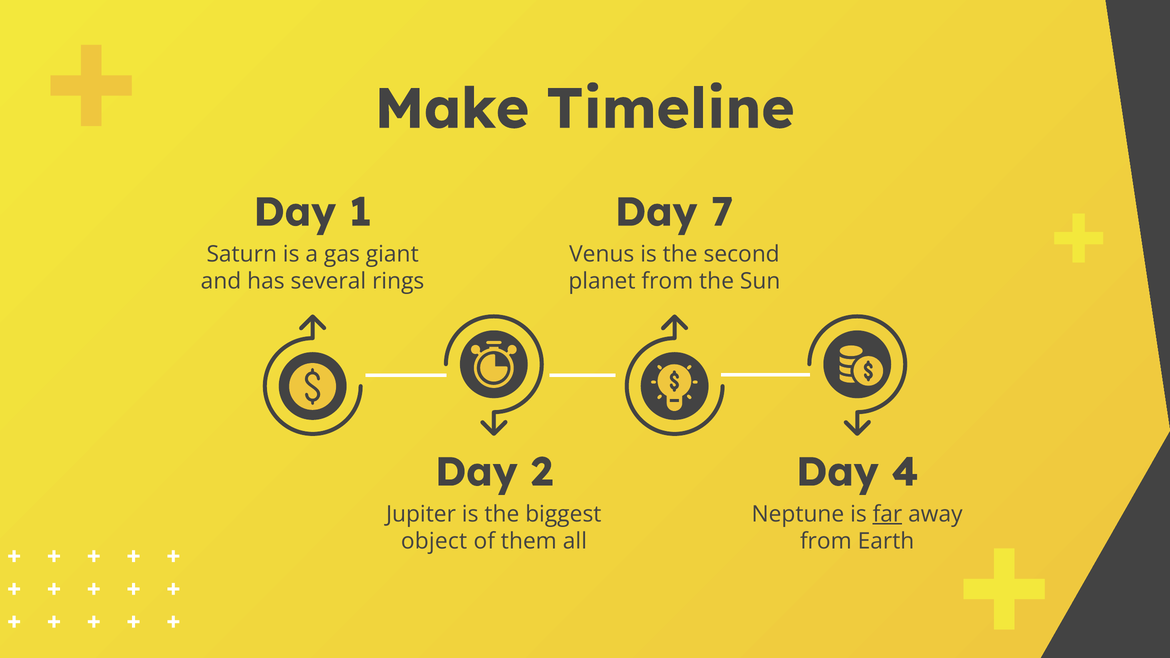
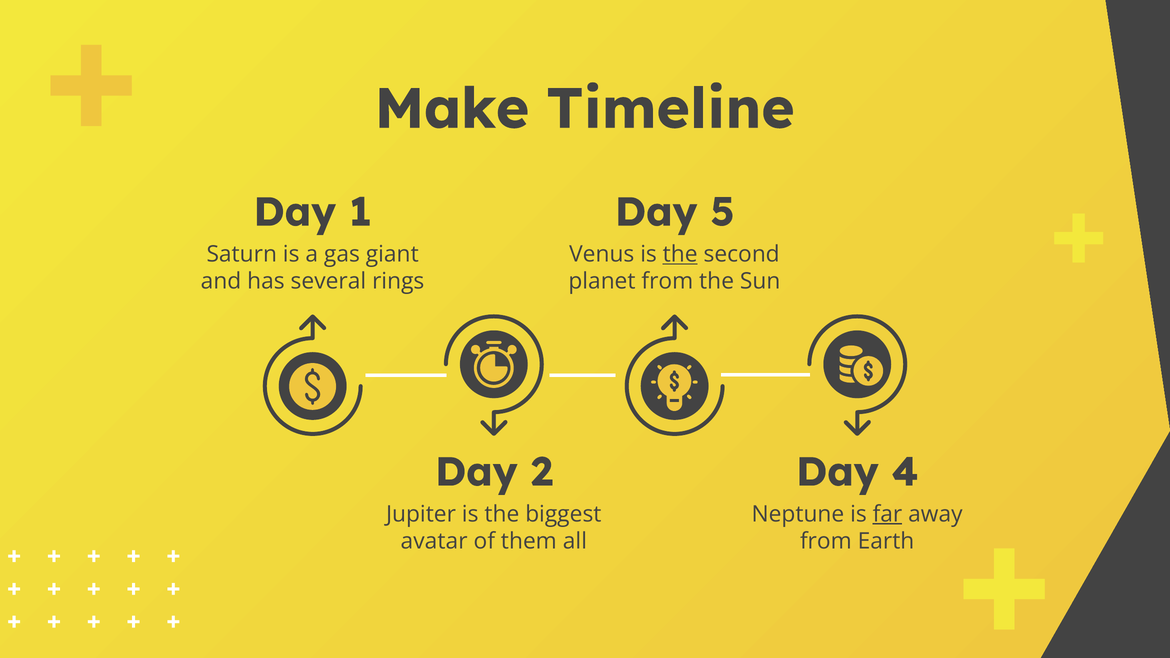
7: 7 -> 5
the at (680, 254) underline: none -> present
object: object -> avatar
